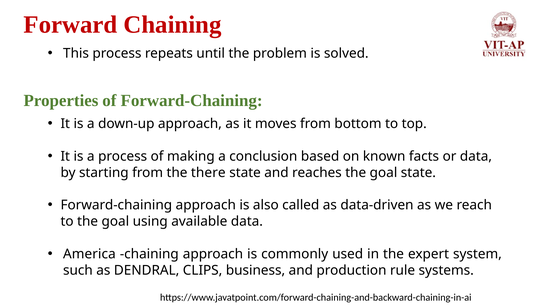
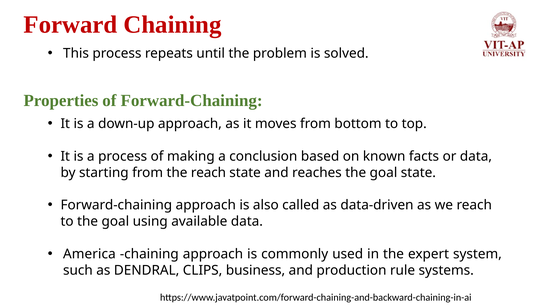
the there: there -> reach
